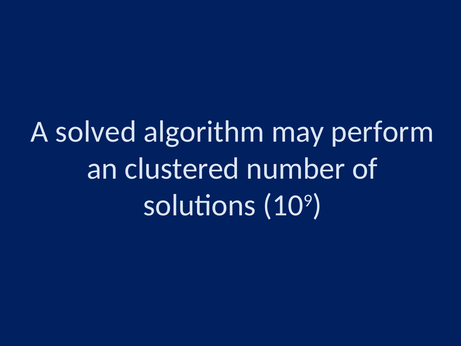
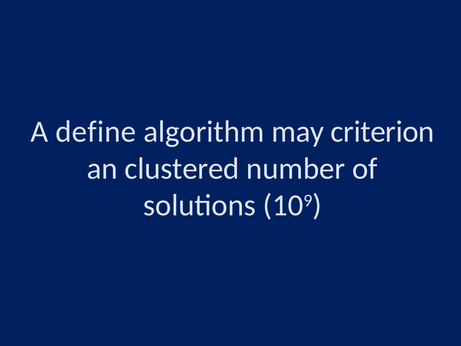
solved: solved -> define
perform: perform -> criterion
